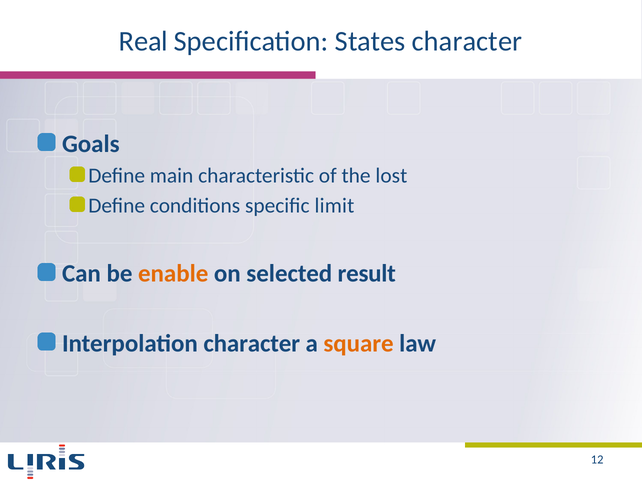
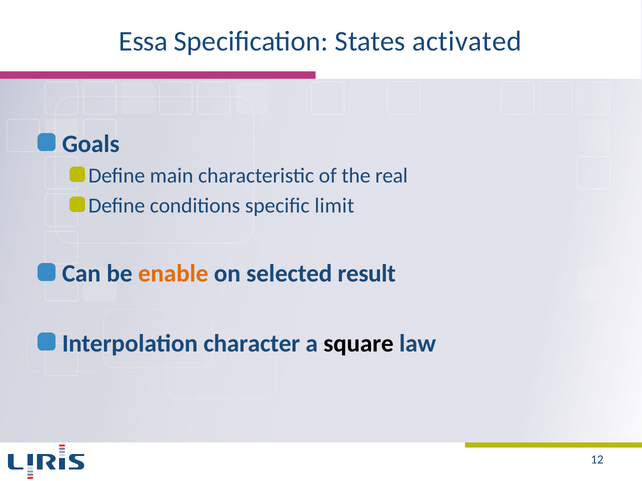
Real: Real -> Essa
States character: character -> activated
lost: lost -> real
square colour: orange -> black
